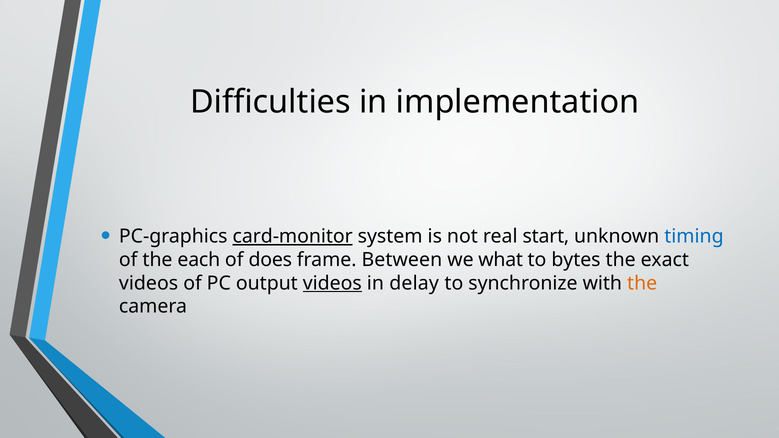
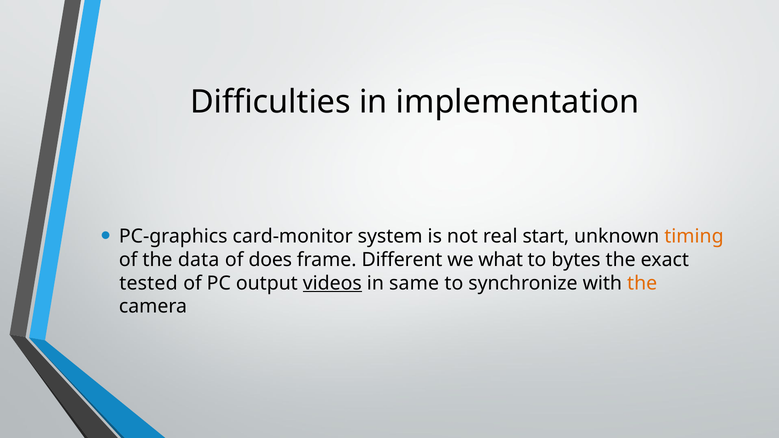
card-monitor underline: present -> none
timing colour: blue -> orange
each: each -> data
Between: Between -> Different
videos at (149, 283): videos -> tested
delay: delay -> same
